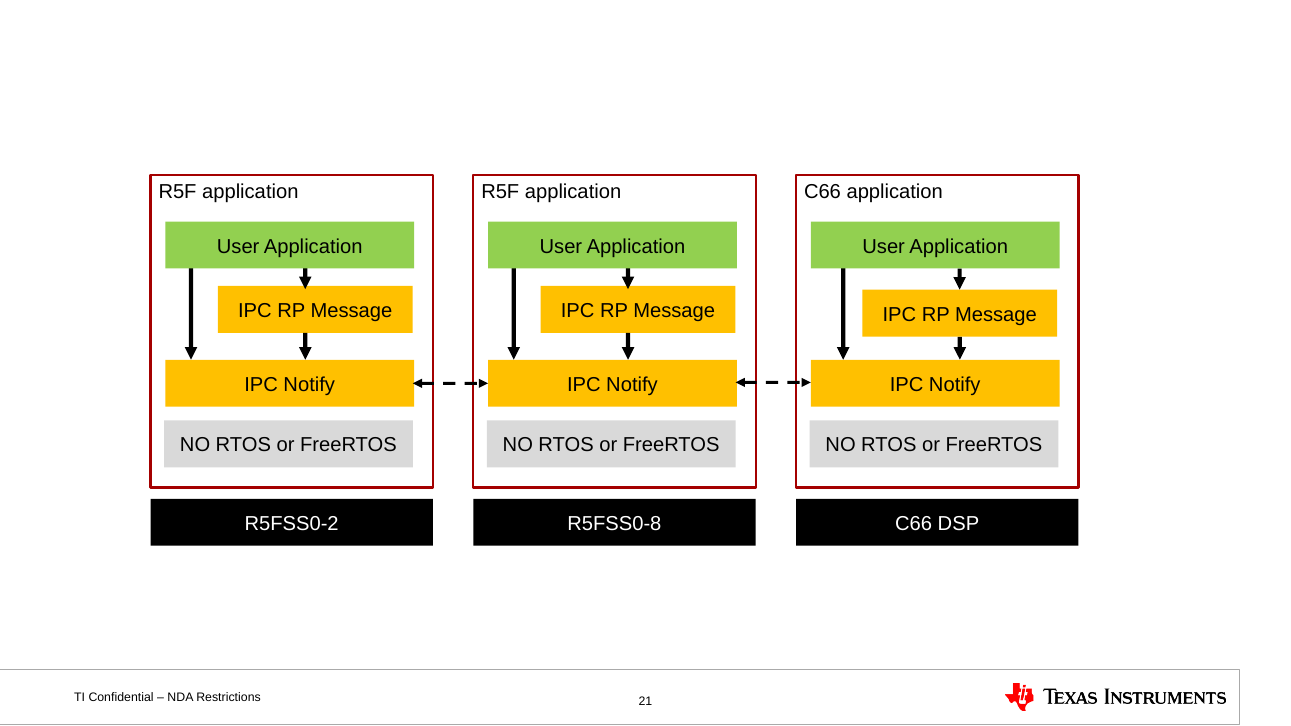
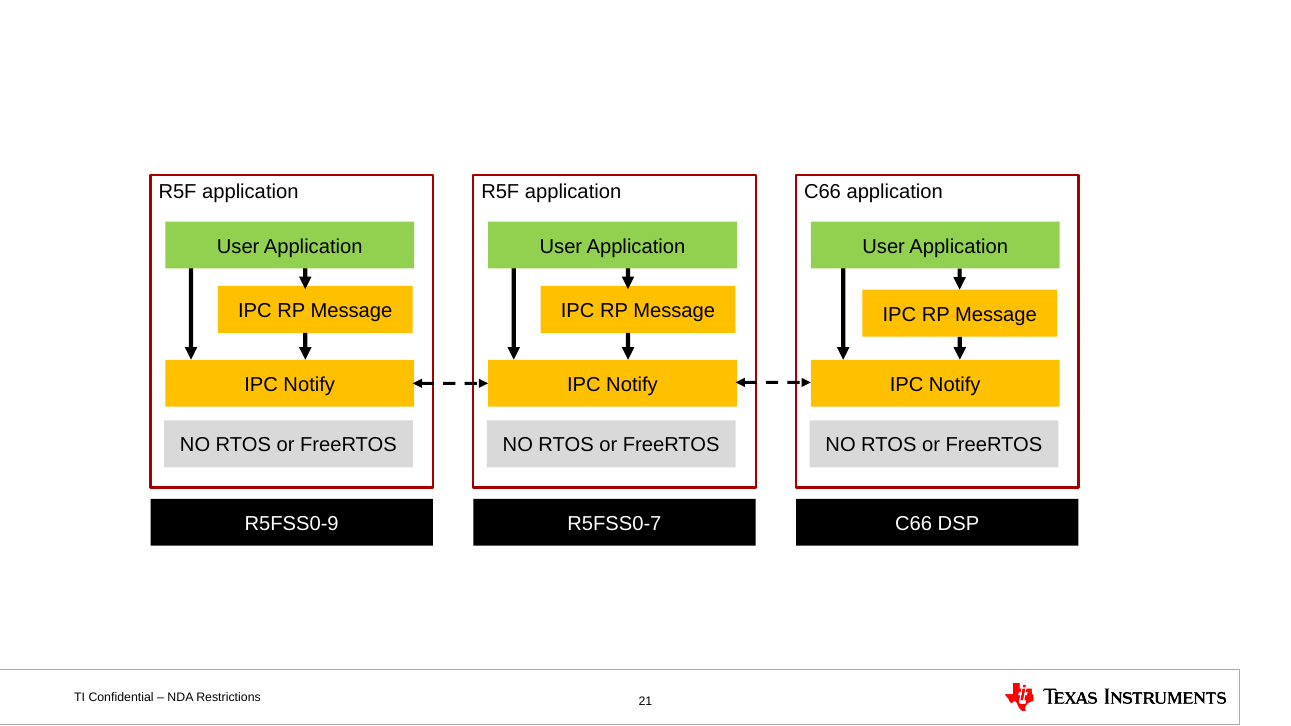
R5FSS0-2: R5FSS0-2 -> R5FSS0-9
R5FSS0-8: R5FSS0-8 -> R5FSS0-7
